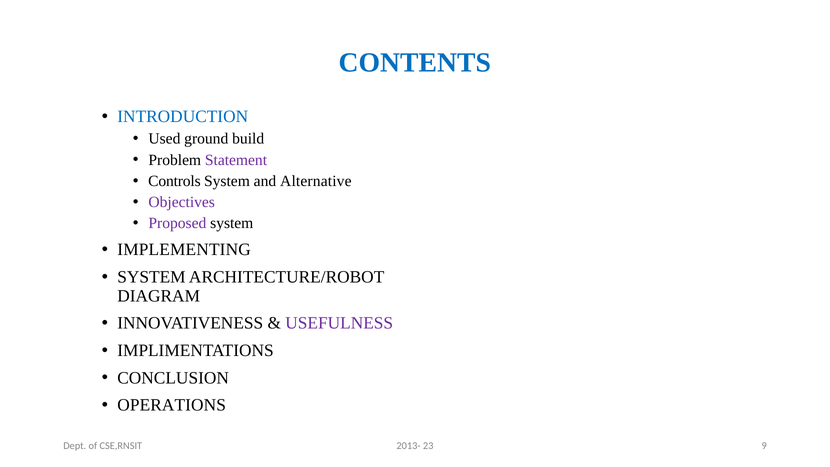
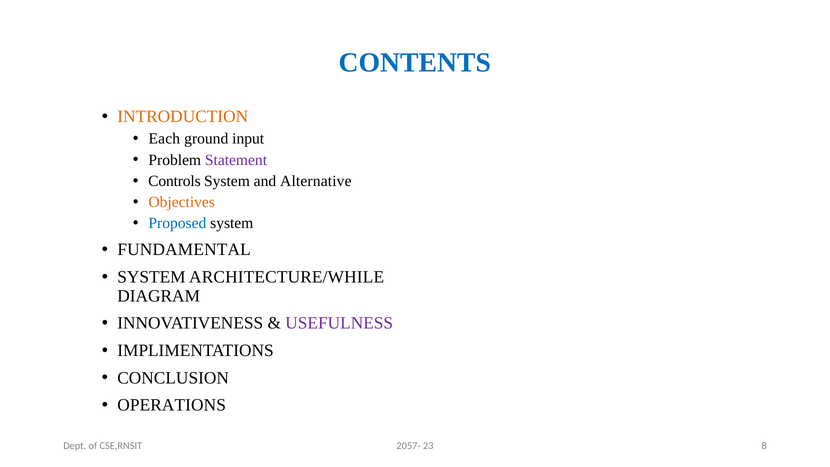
INTRODUCTION colour: blue -> orange
Used: Used -> Each
build: build -> input
Objectives colour: purple -> orange
Proposed colour: purple -> blue
IMPLEMENTING: IMPLEMENTING -> FUNDAMENTAL
ARCHITECTURE/ROBOT: ARCHITECTURE/ROBOT -> ARCHITECTURE/WHILE
2013-: 2013- -> 2057-
9: 9 -> 8
